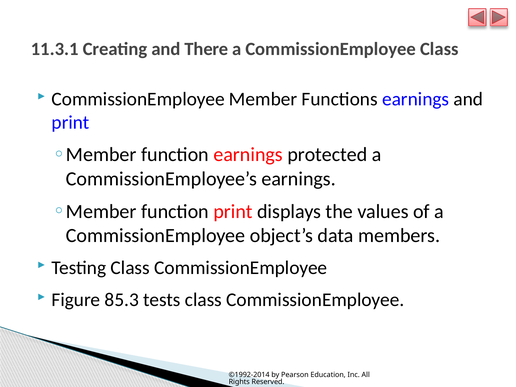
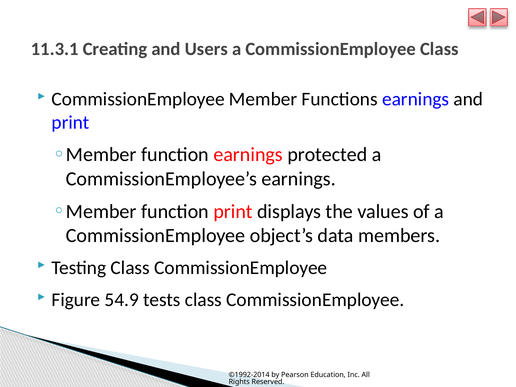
There: There -> Users
85.3: 85.3 -> 54.9
